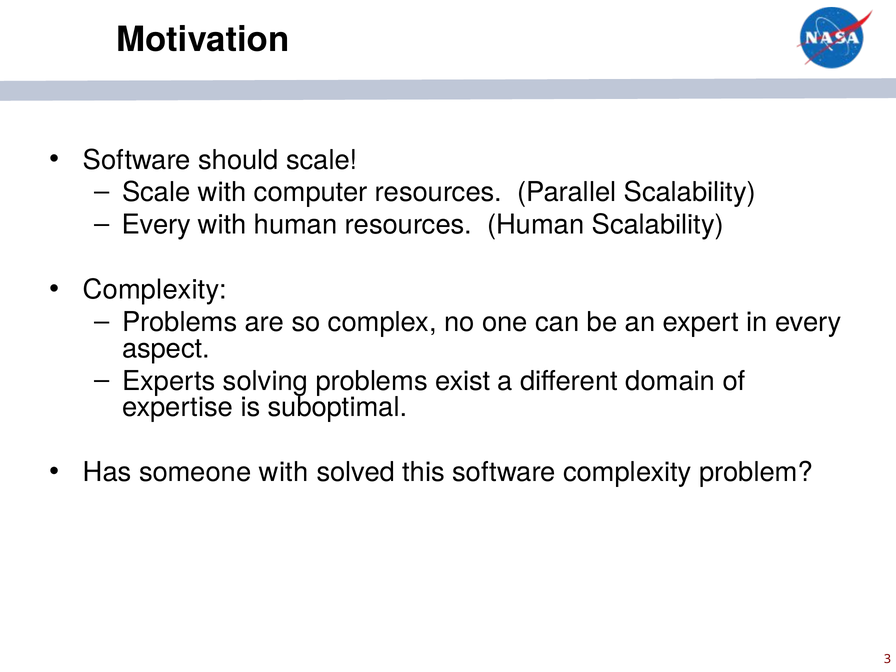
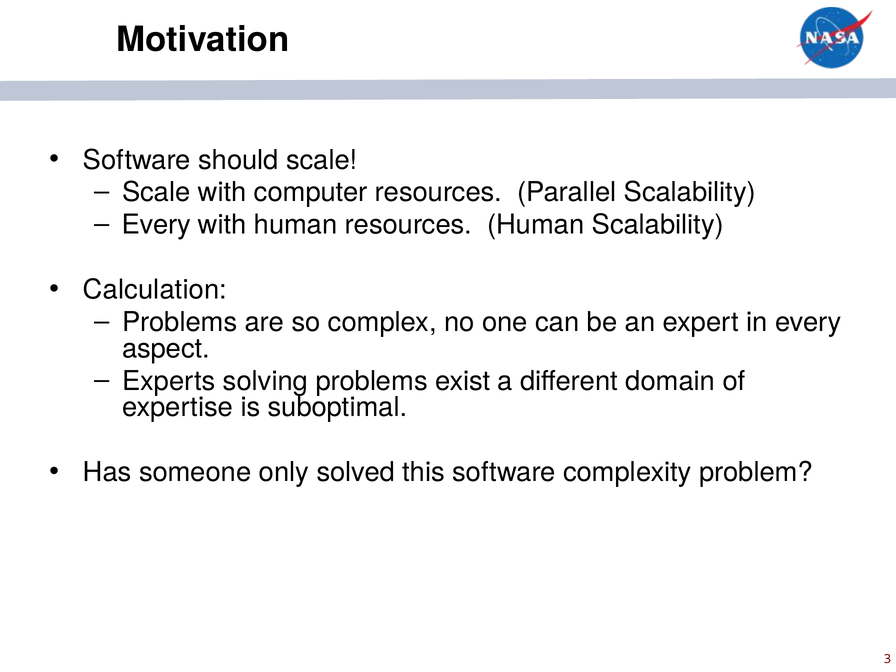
Complexity at (155, 290): Complexity -> Calculation
someone with: with -> only
